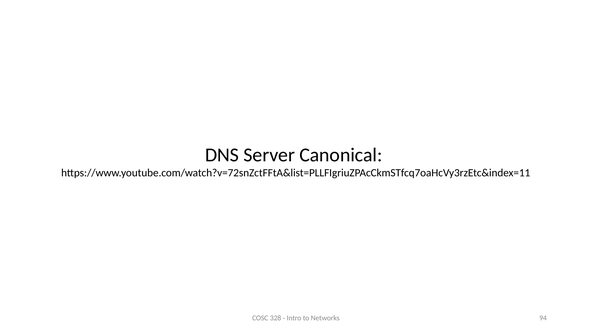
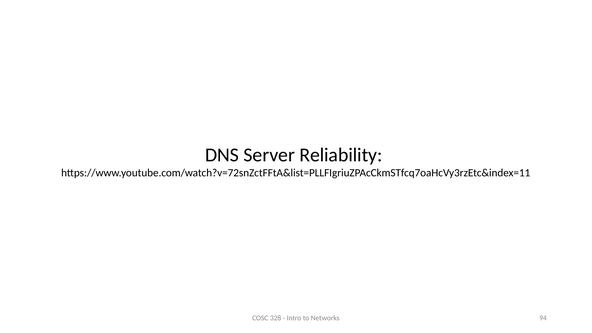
Canonical: Canonical -> Reliability
